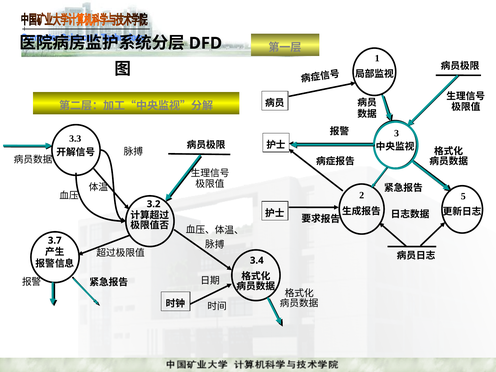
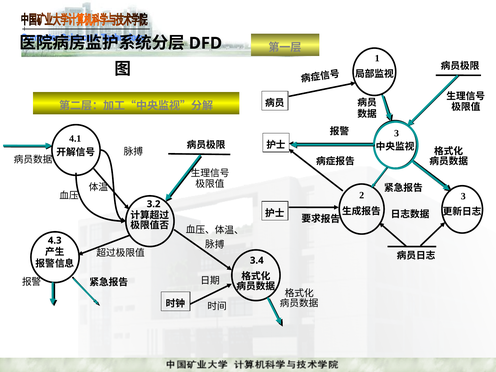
3.3: 3.3 -> 4.1
2 5: 5 -> 3
3.7: 3.7 -> 4.3
